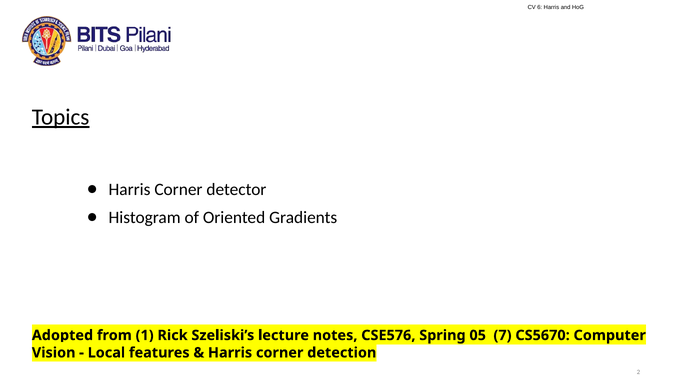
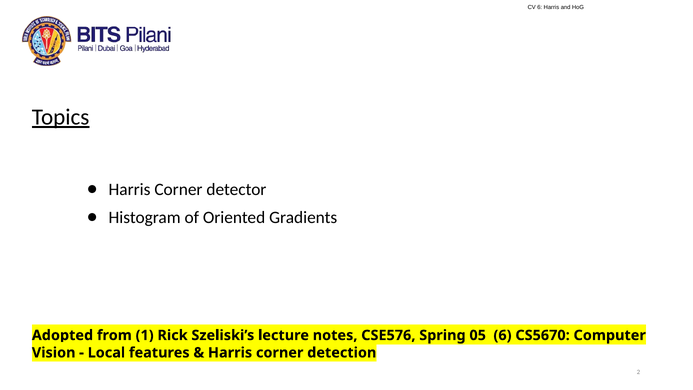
05 7: 7 -> 6
